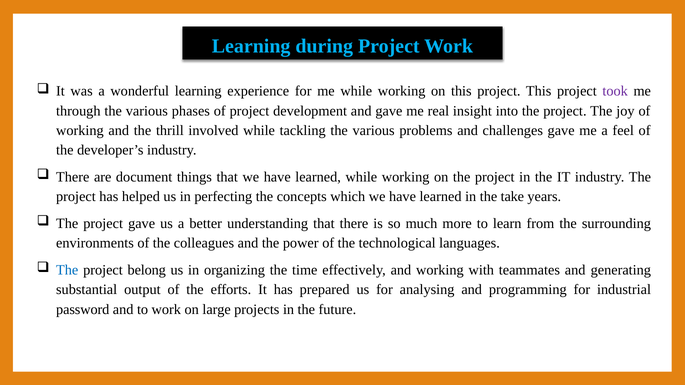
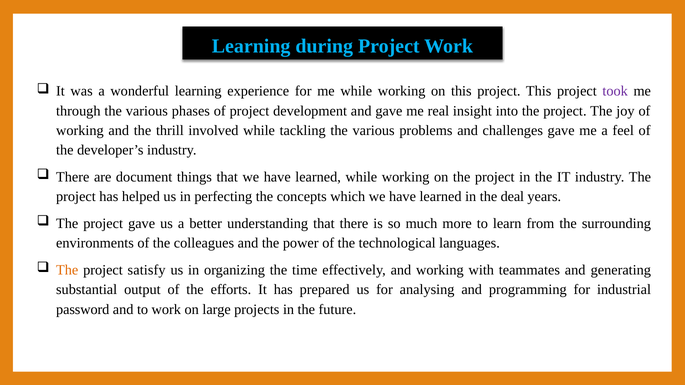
take: take -> deal
The at (67, 270) colour: blue -> orange
belong: belong -> satisfy
